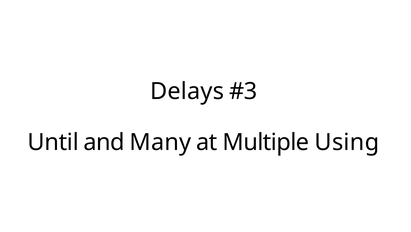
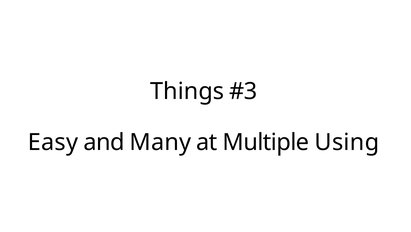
Delays: Delays -> Things
Until: Until -> Easy
